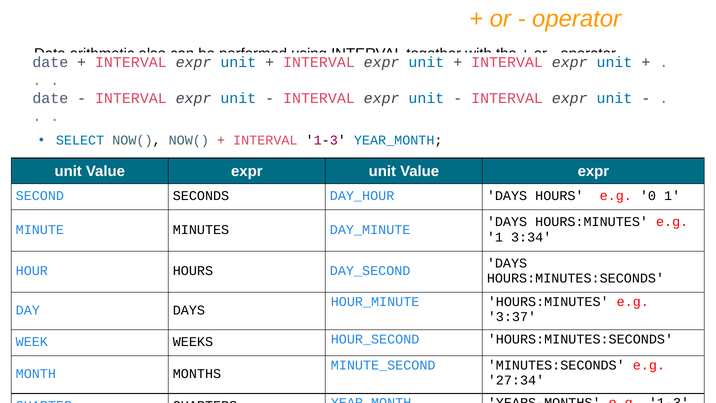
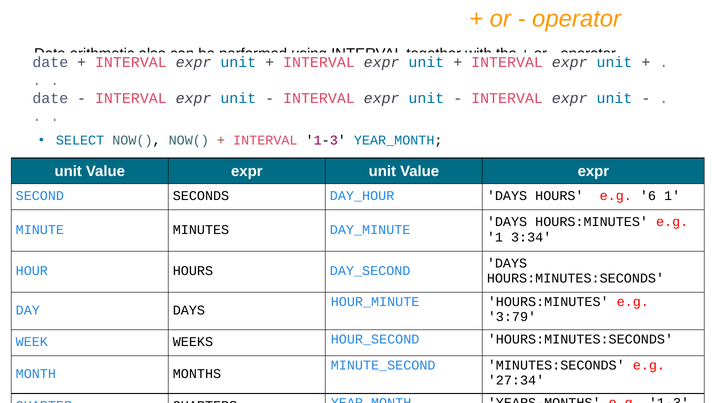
0: 0 -> 6
3:37: 3:37 -> 3:79
